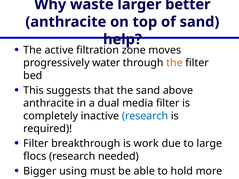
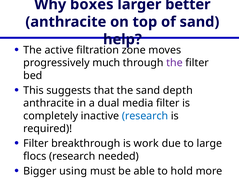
waste: waste -> boxes
water: water -> much
the at (174, 63) colour: orange -> purple
above: above -> depth
